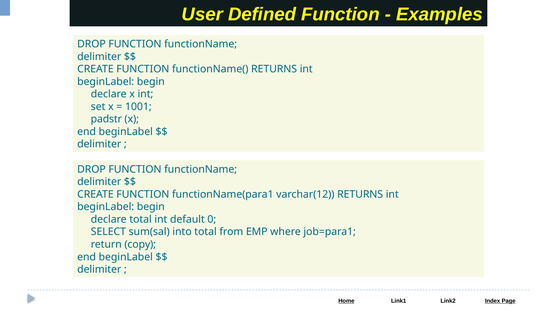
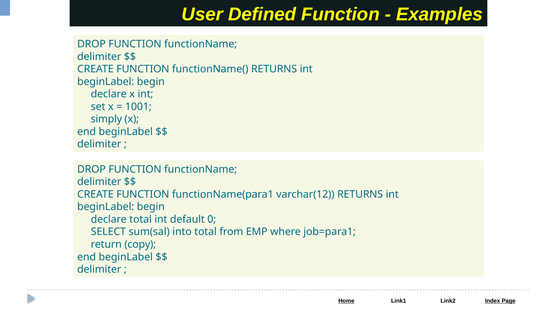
padstr: padstr -> simply
